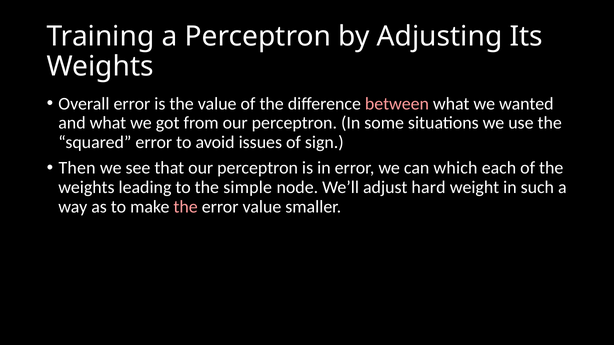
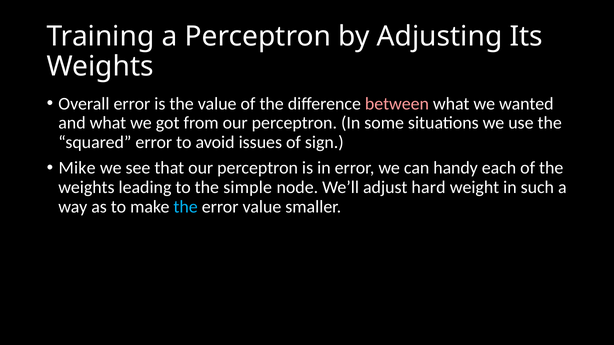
Then: Then -> Mike
which: which -> handy
the at (186, 207) colour: pink -> light blue
